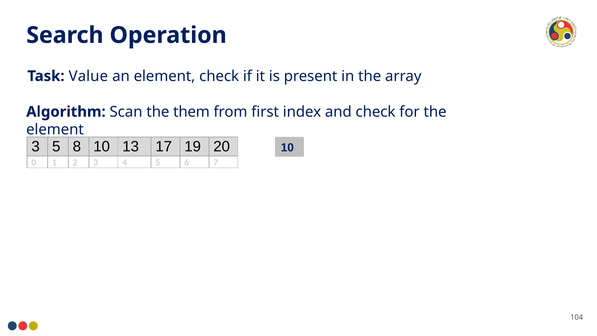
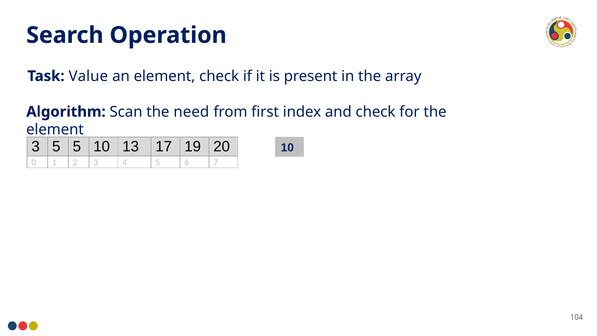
them: them -> need
5 8: 8 -> 5
